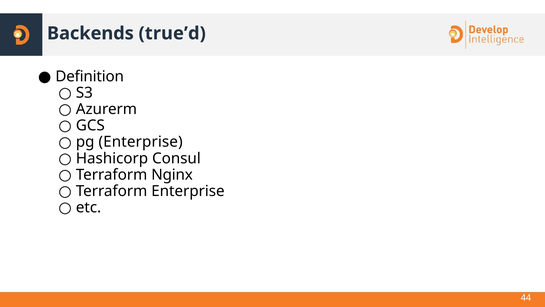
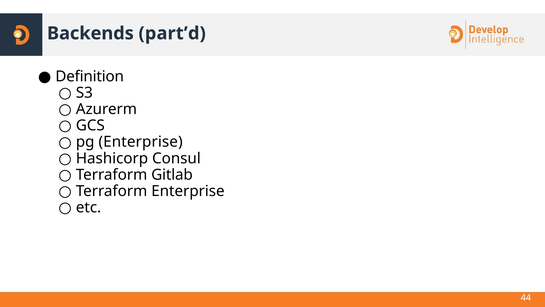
true’d: true’d -> part’d
Nginx: Nginx -> Gitlab
